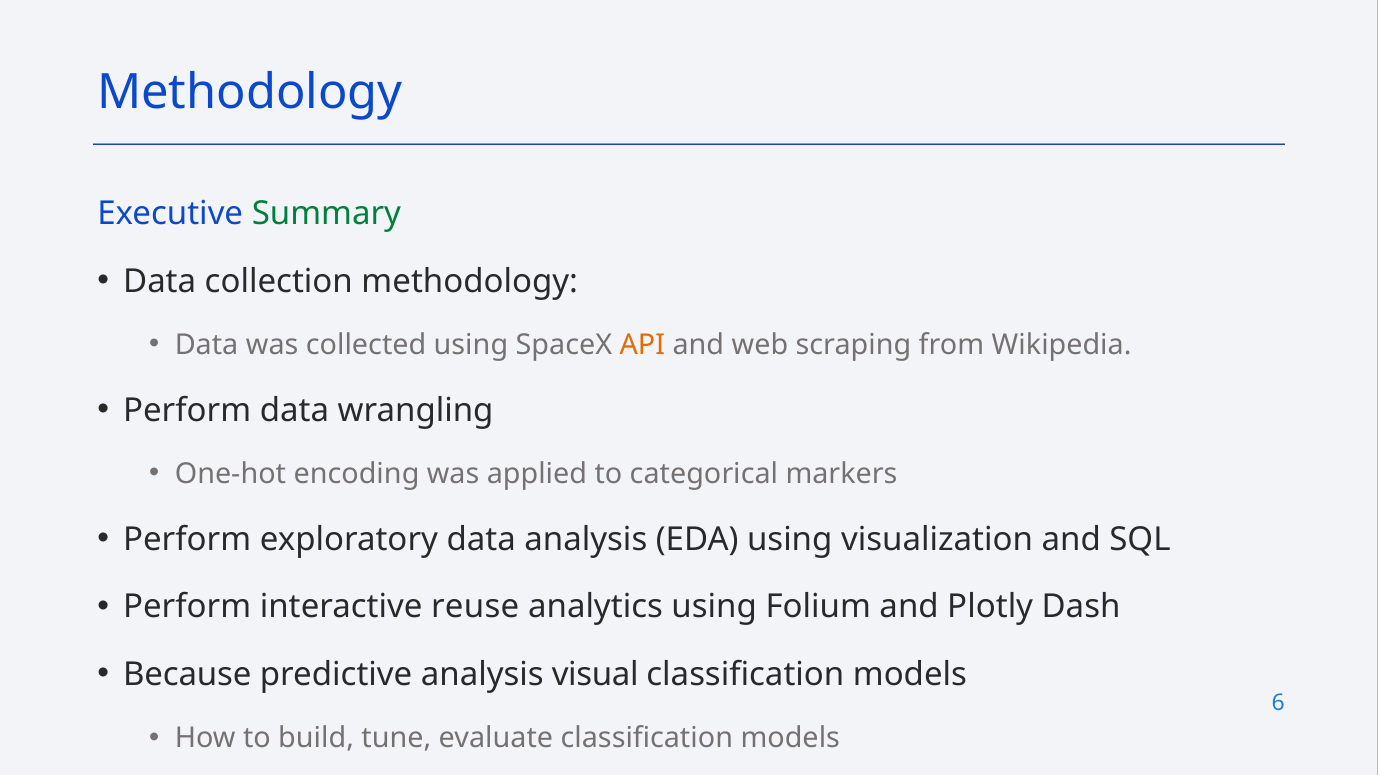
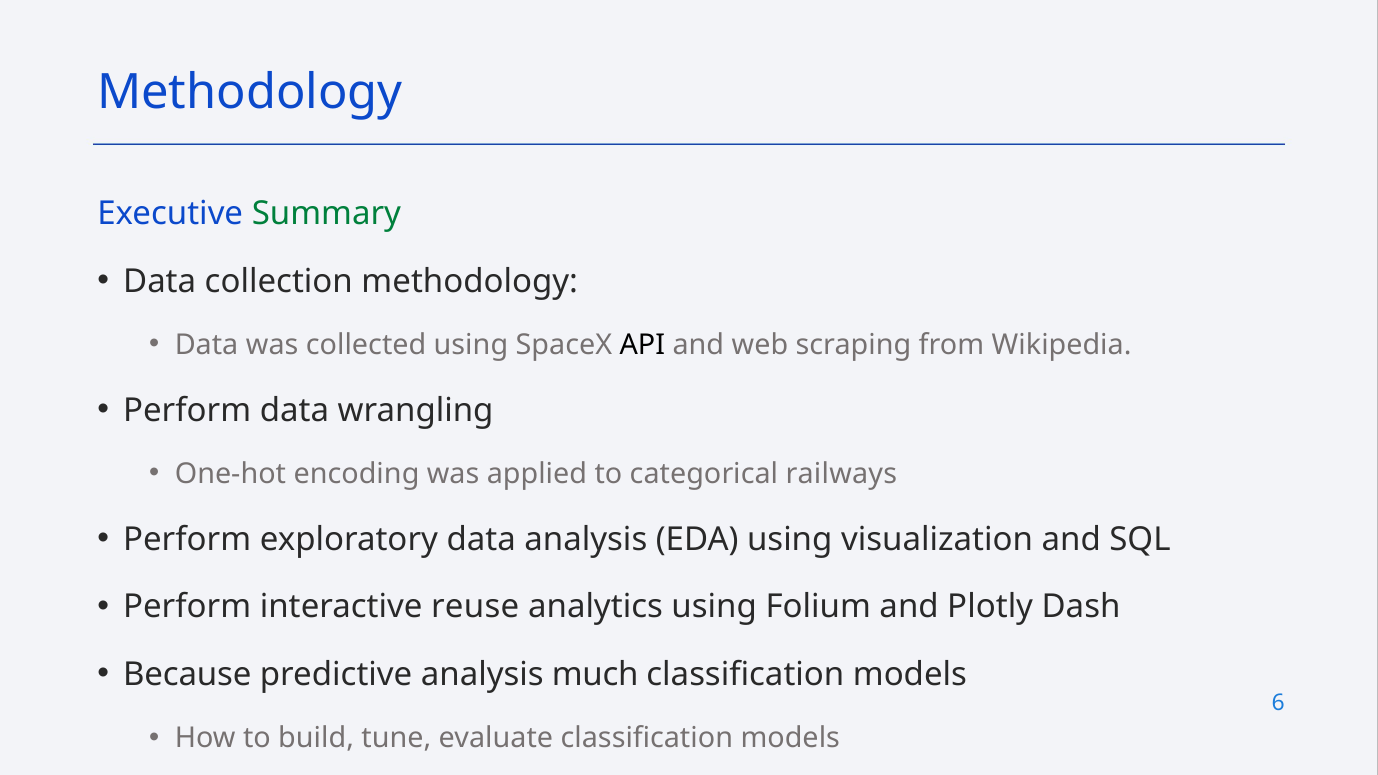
API colour: orange -> black
markers: markers -> railways
visual: visual -> much
